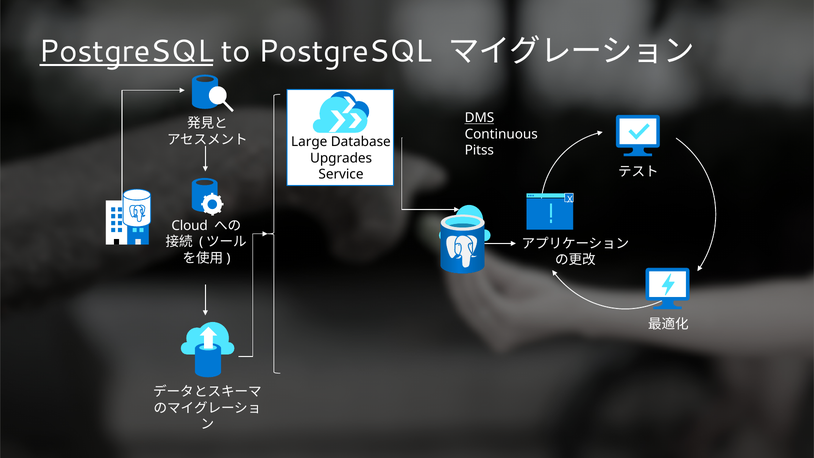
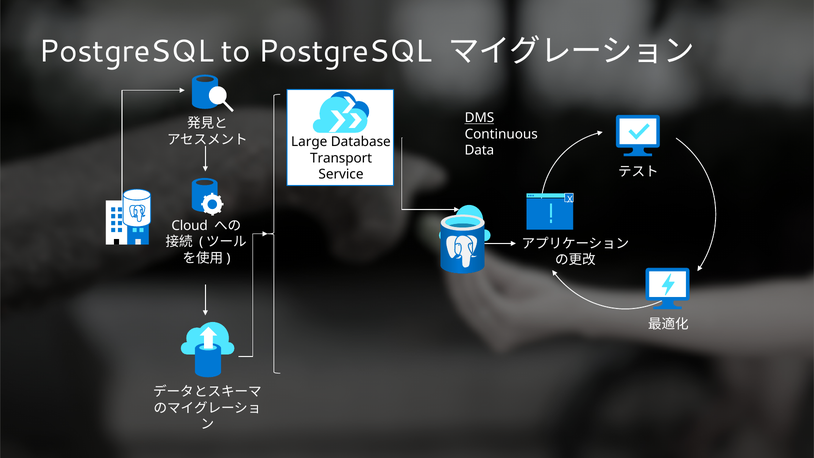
PostgreSQL at (126, 52) underline: present -> none
Pitss: Pitss -> Data
Upgrades: Upgrades -> Transport
